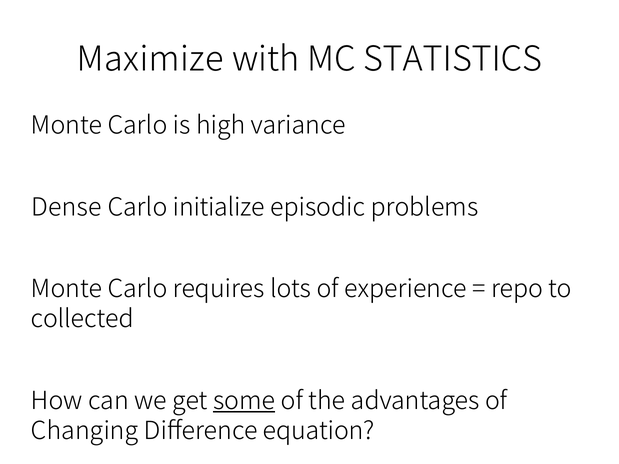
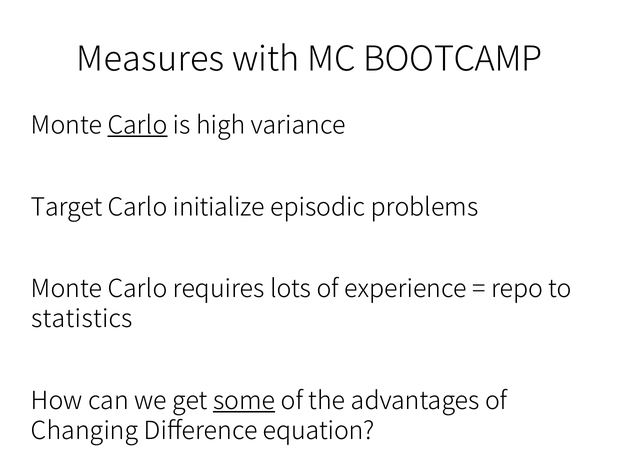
Maximize: Maximize -> Measures
STATISTICS: STATISTICS -> BOOTCAMP
Carlo at (137, 125) underline: none -> present
Dense: Dense -> Target
collected: collected -> statistics
